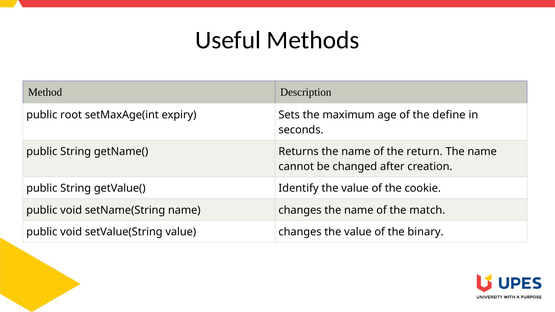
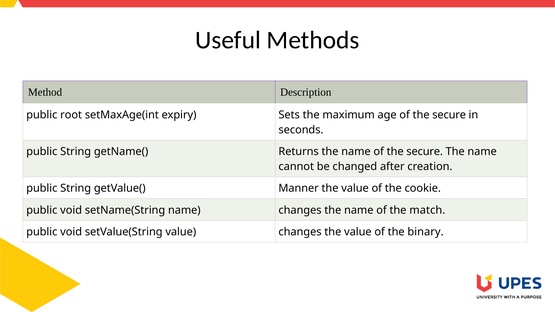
age of the define: define -> secure
name of the return: return -> secure
Identify: Identify -> Manner
